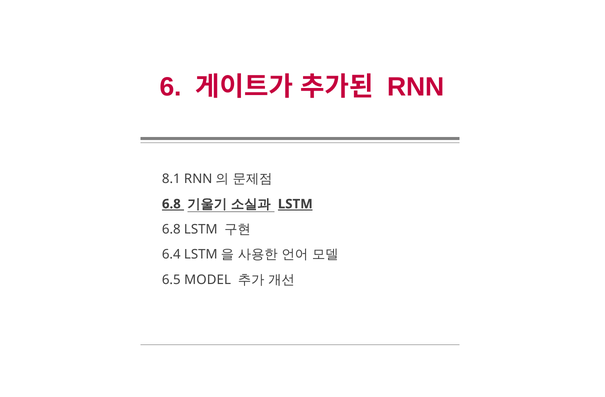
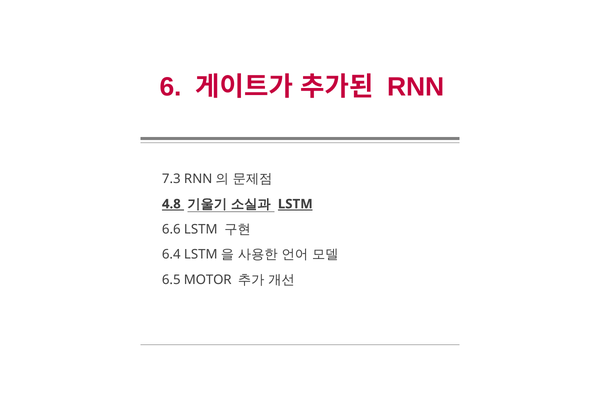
8.1: 8.1 -> 7.3
6.8 at (171, 204): 6.8 -> 4.8
6.8 at (171, 229): 6.8 -> 6.6
MODEL: MODEL -> MOTOR
